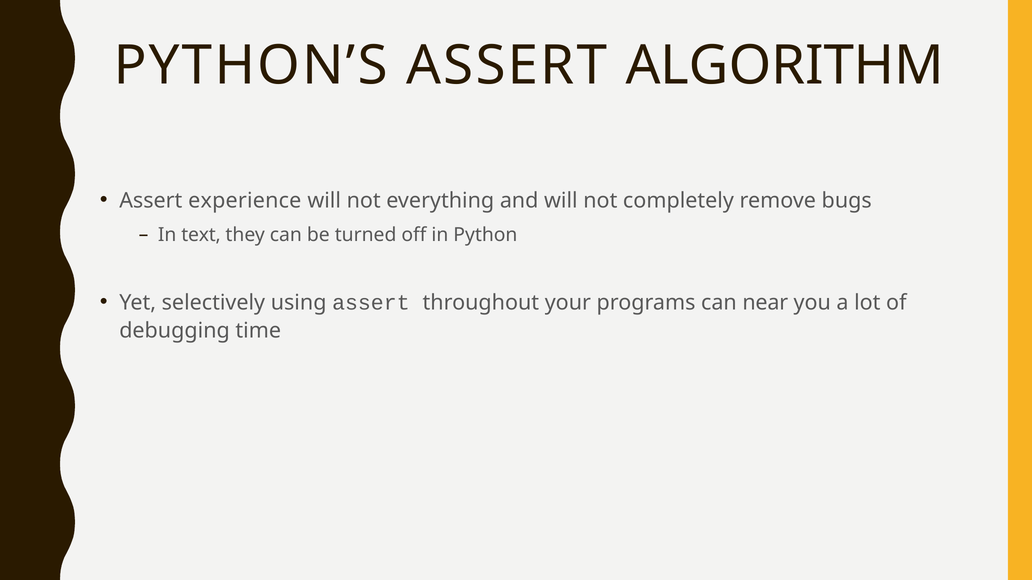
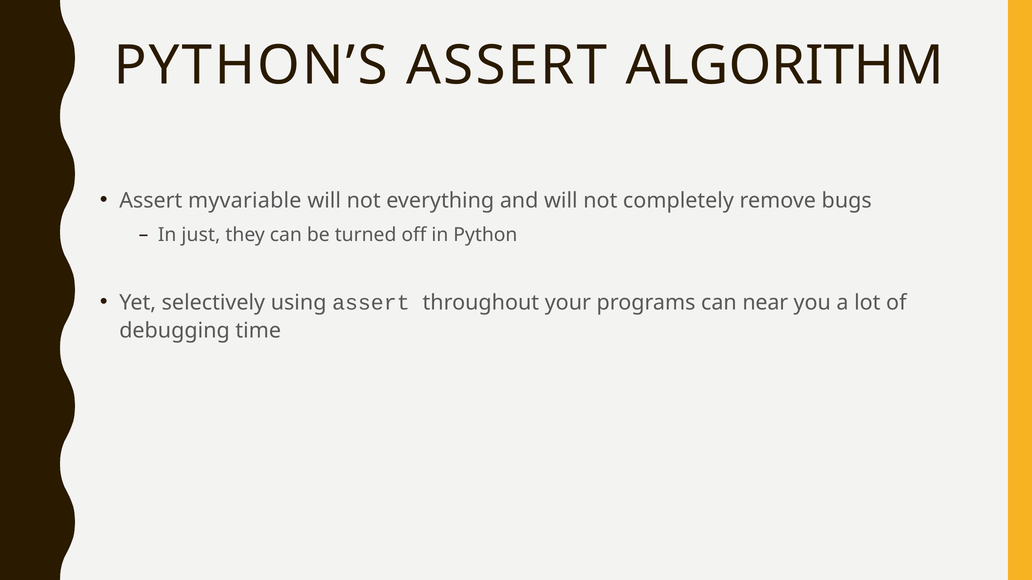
experience: experience -> myvariable
text: text -> just
